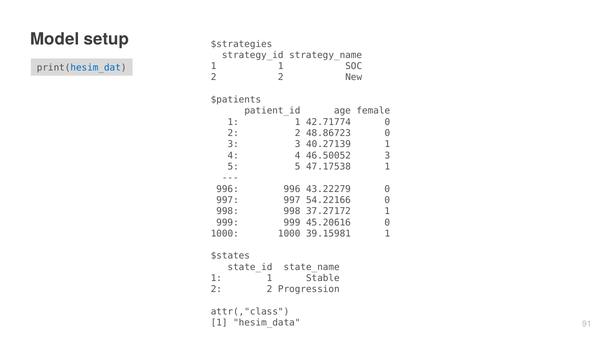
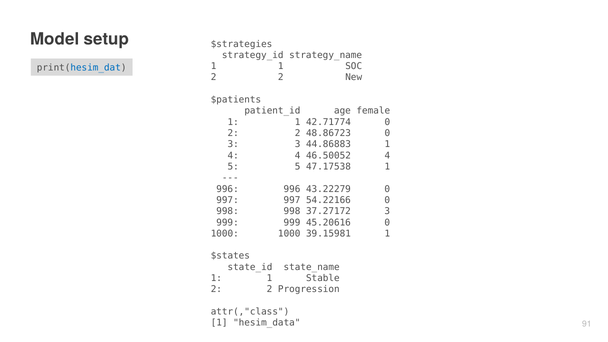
40.27139: 40.27139 -> 44.86883
46.50052 3: 3 -> 4
37.27172 1: 1 -> 3
